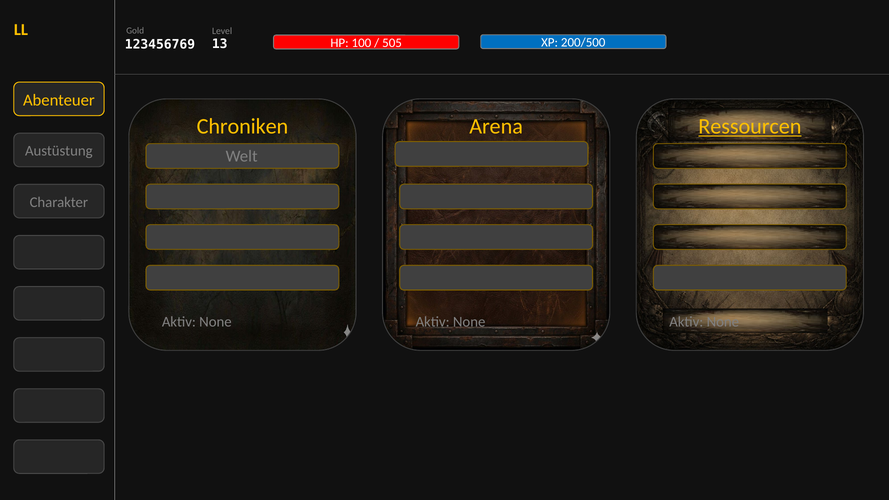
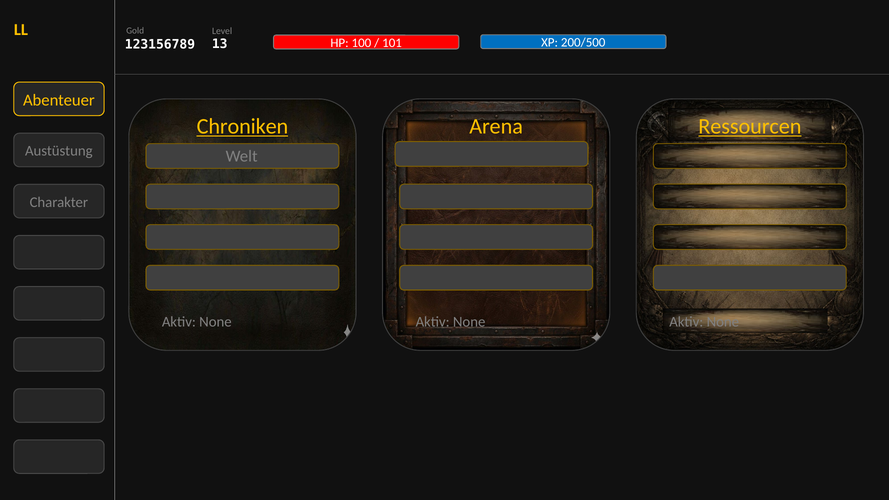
505: 505 -> 101
123456769: 123456769 -> 123156789
Chroniken underline: none -> present
